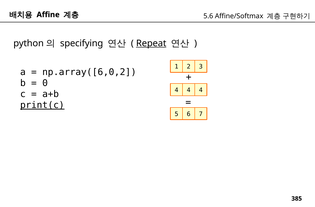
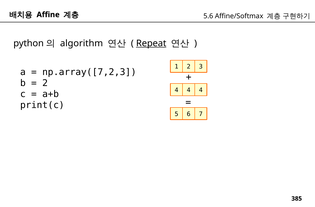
specifying: specifying -> algorithm
np.array([6,0,2: np.array([6,0,2 -> np.array([7,2,3
0 at (45, 83): 0 -> 2
print(c underline: present -> none
